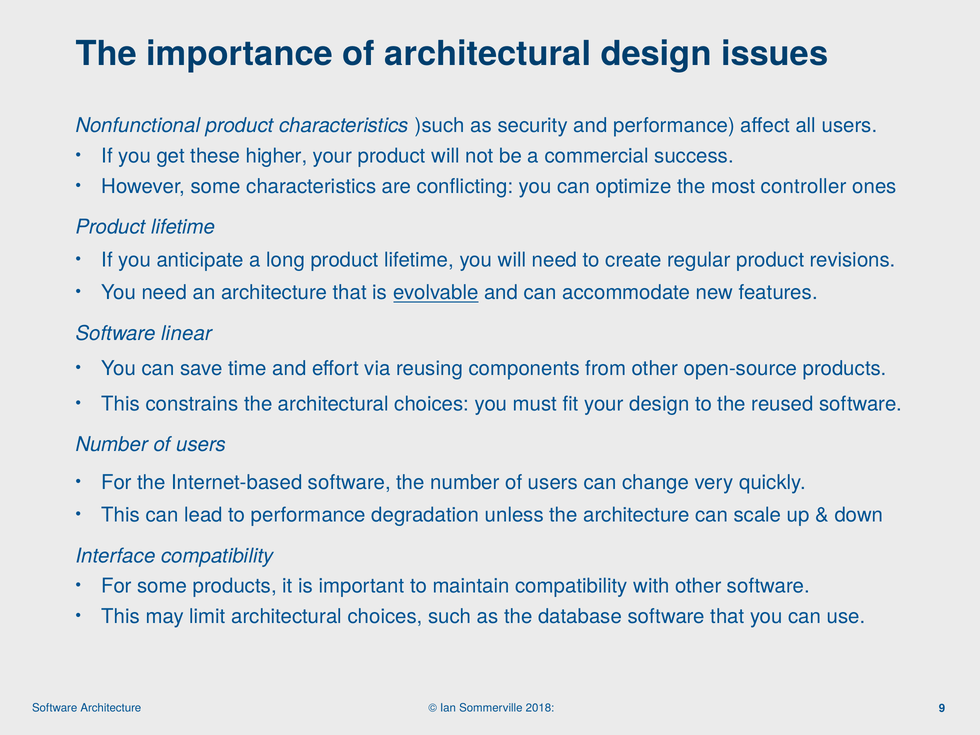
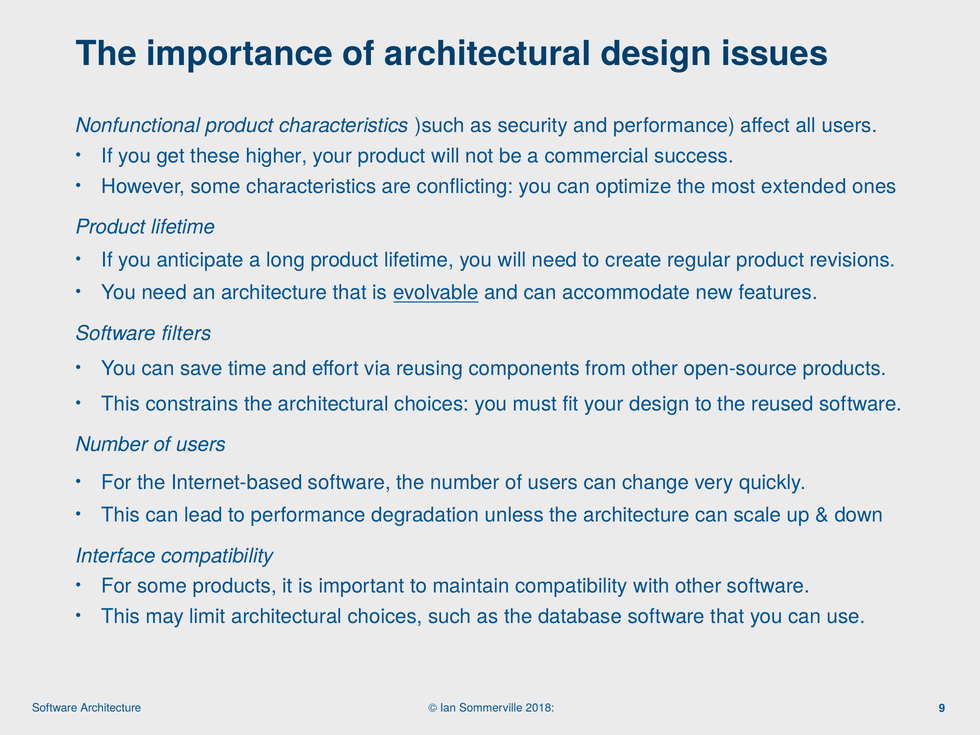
controller: controller -> extended
linear: linear -> filters
